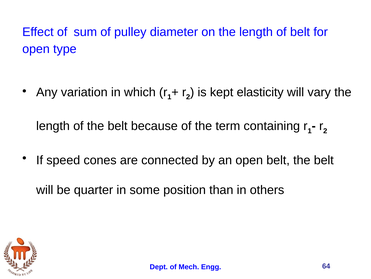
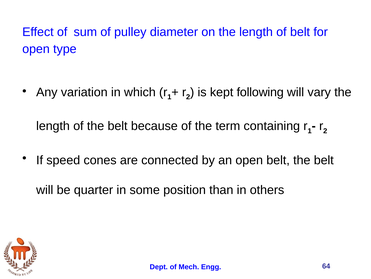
elasticity: elasticity -> following
